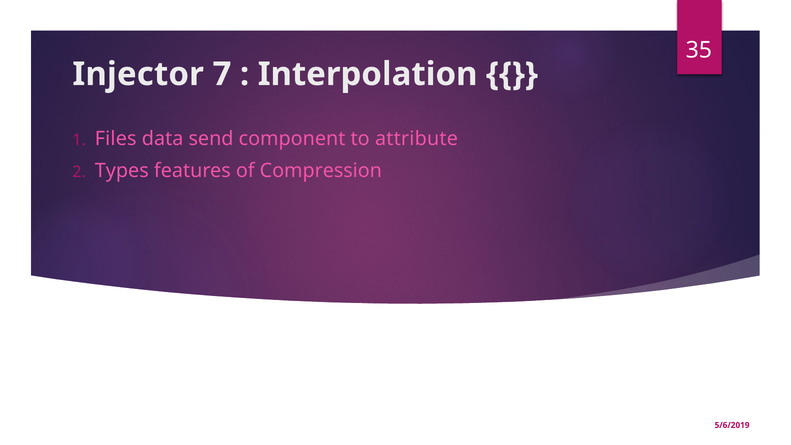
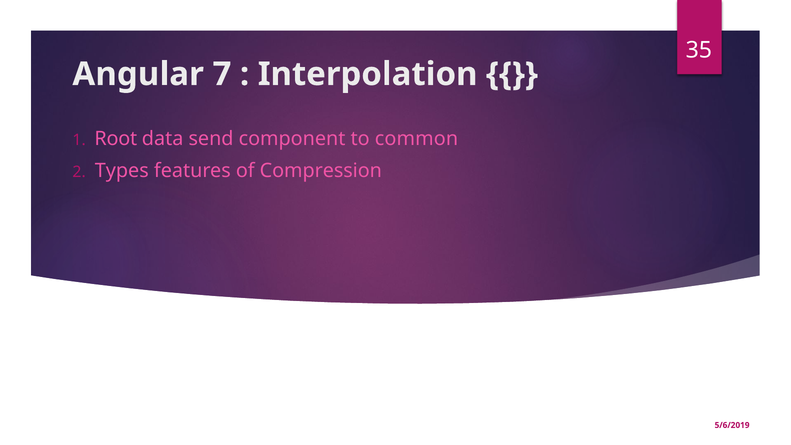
Injector: Injector -> Angular
Files: Files -> Root
attribute: attribute -> common
